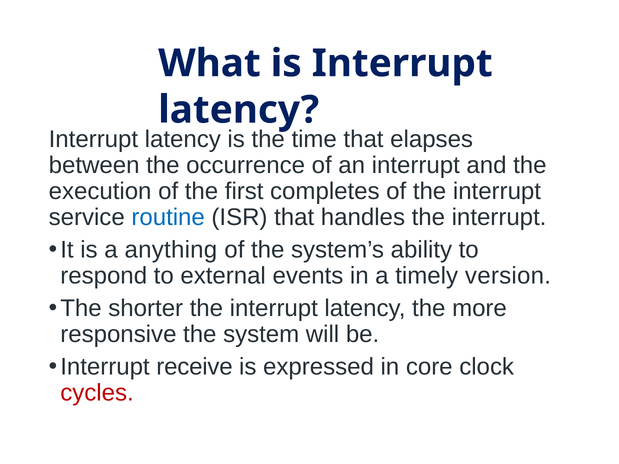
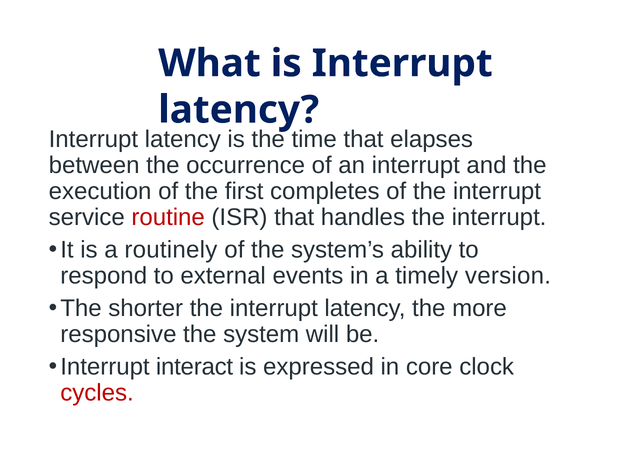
routine colour: blue -> red
anything: anything -> routinely
receive: receive -> interact
